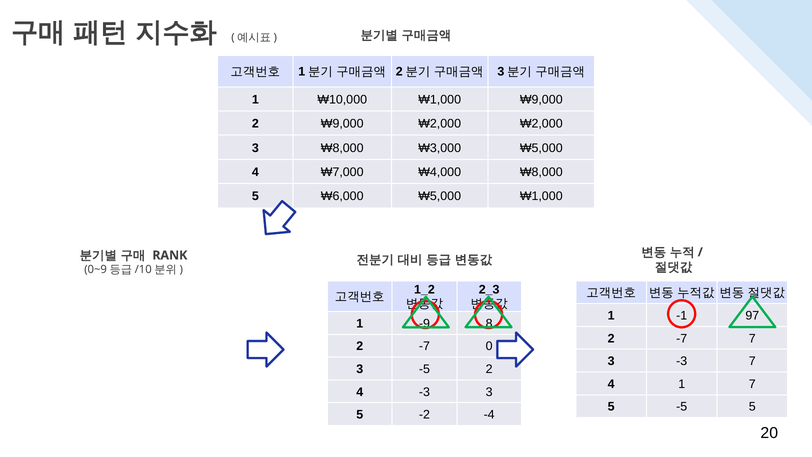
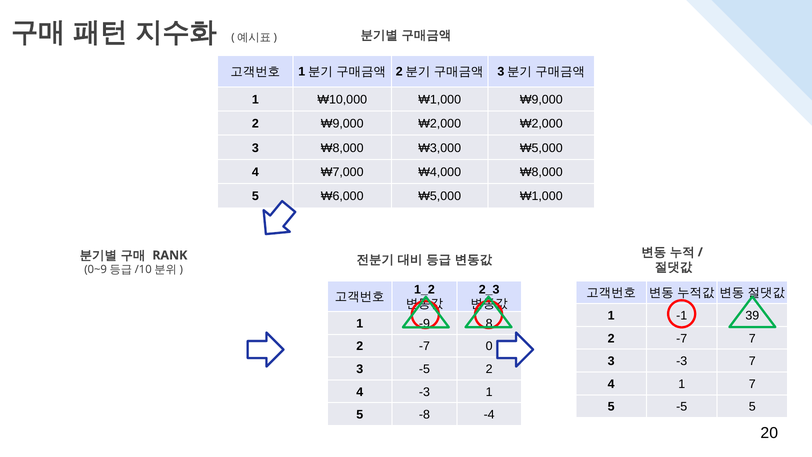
97: 97 -> 39
-3 3: 3 -> 1
-2: -2 -> -8
